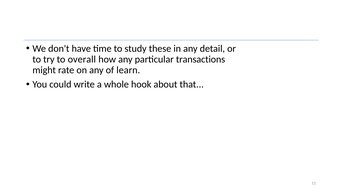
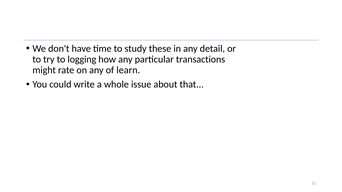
overall: overall -> logging
hook: hook -> issue
